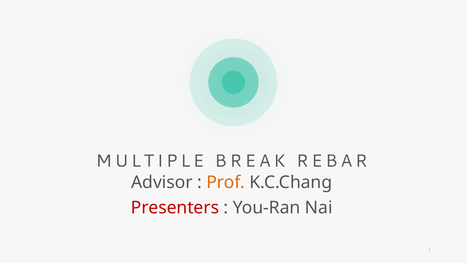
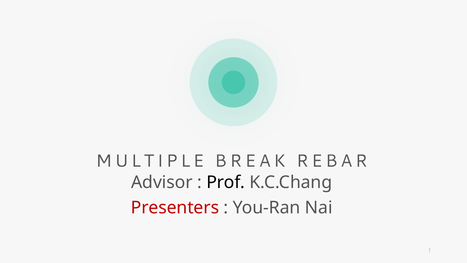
Prof colour: orange -> black
